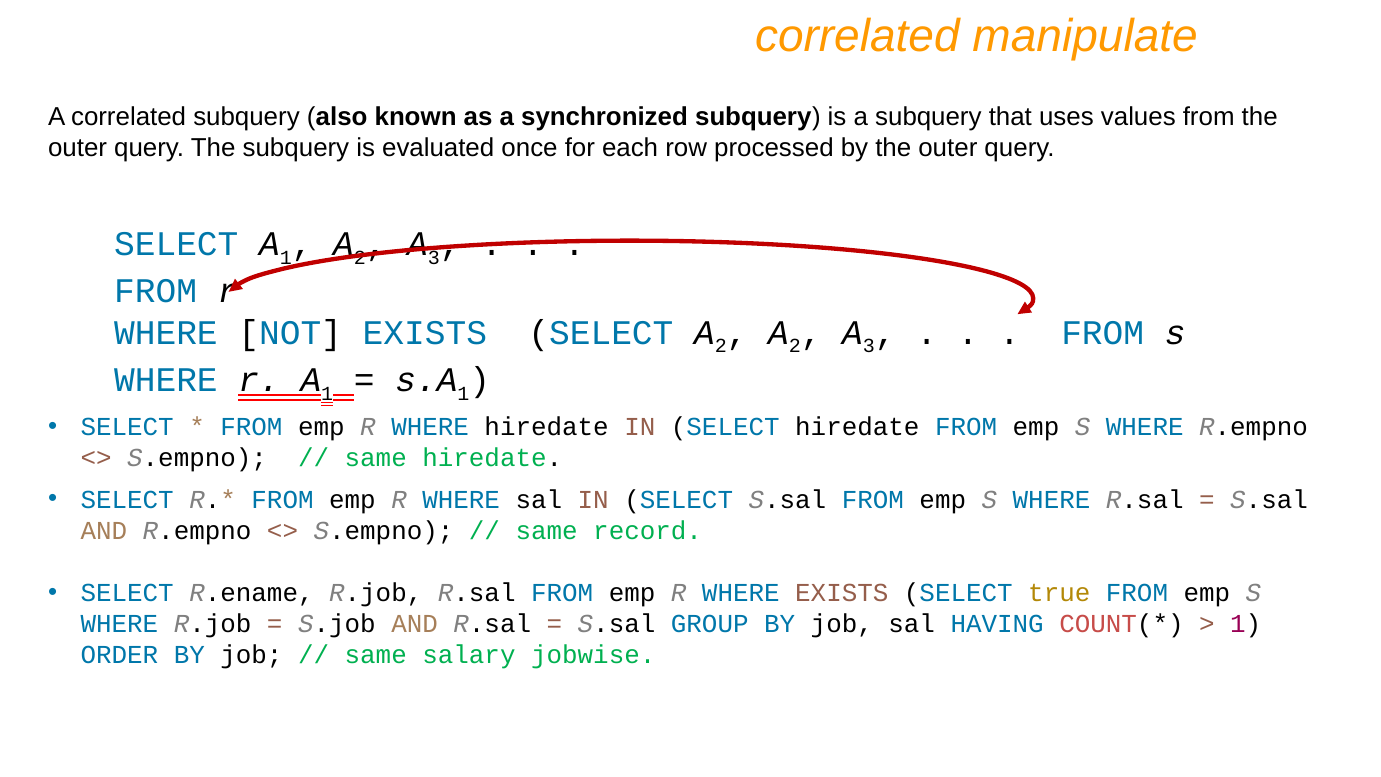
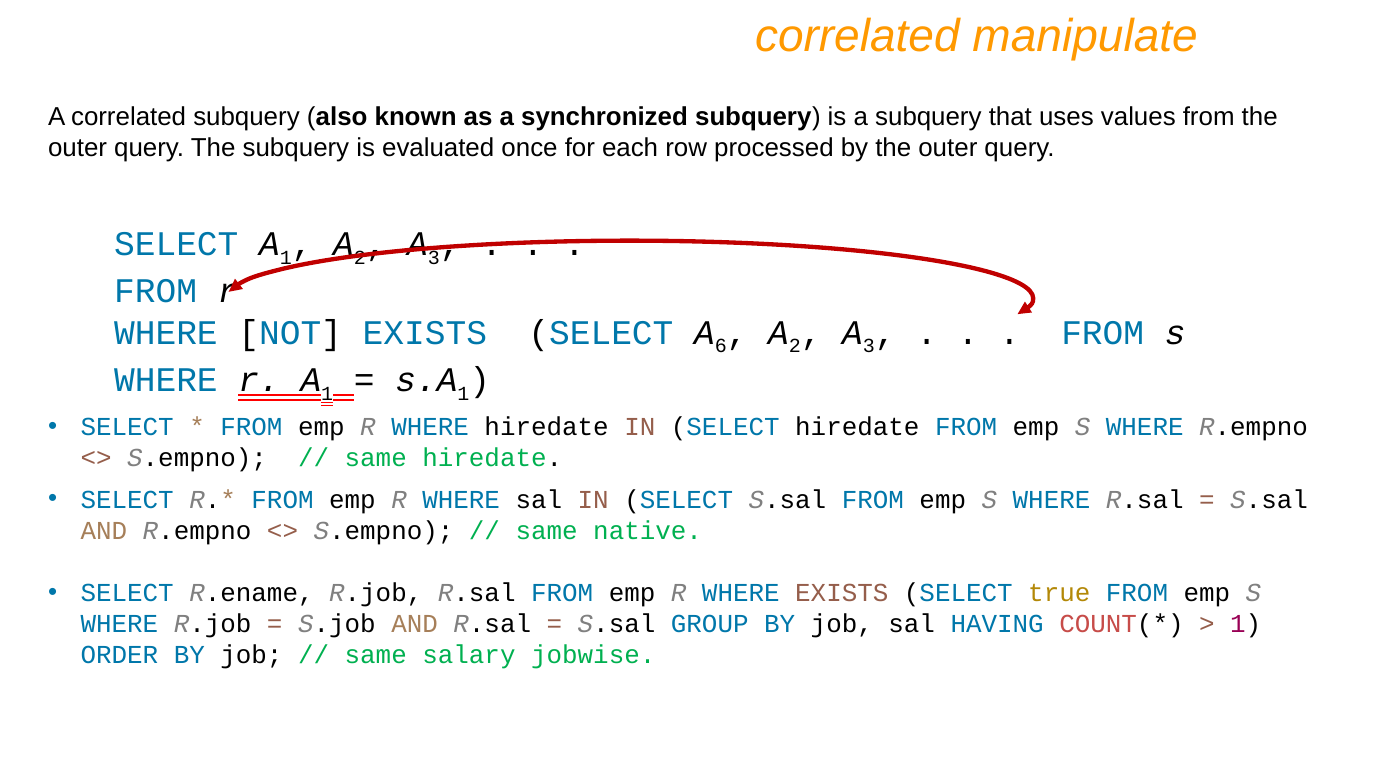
SELECT A 2: 2 -> 6
record: record -> native
